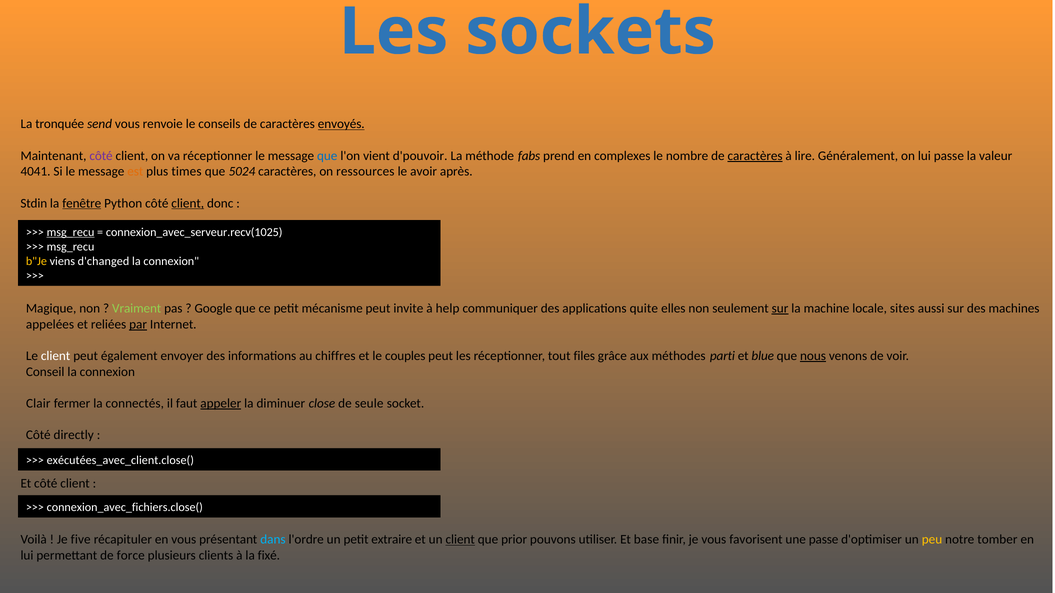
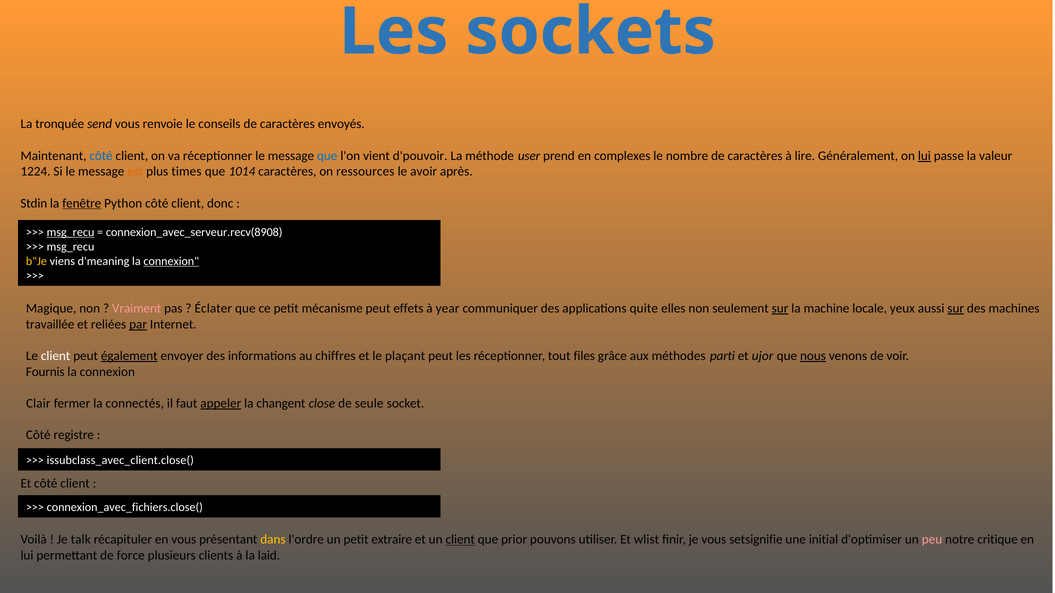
envoyés underline: present -> none
côté at (101, 156) colour: purple -> blue
fabs: fabs -> user
caractères at (755, 156) underline: present -> none
lui at (924, 156) underline: none -> present
4041: 4041 -> 1224
5024: 5024 -> 1014
client at (188, 203) underline: present -> none
connexion_avec_serveur.recv(1025: connexion_avec_serveur.recv(1025 -> connexion_avec_serveur.recv(8908
d'changed: d'changed -> d'meaning
connexion at (171, 261) underline: none -> present
Vraiment colour: light green -> pink
Google: Google -> Éclater
invite: invite -> effets
help: help -> year
sites: sites -> yeux
sur at (956, 309) underline: none -> present
appelées: appelées -> travaillée
également underline: none -> present
couples: couples -> plaçant
blue: blue -> ujor
Conseil: Conseil -> Fournis
diminuer: diminuer -> changent
directly: directly -> registre
exécutées_avec_client.close(: exécutées_avec_client.close( -> issubclass_avec_client.close(
five: five -> talk
dans colour: light blue -> yellow
base: base -> wlist
favorisent: favorisent -> setsignifie
une passe: passe -> initial
peu colour: yellow -> pink
tomber: tomber -> critique
fixé: fixé -> laid
